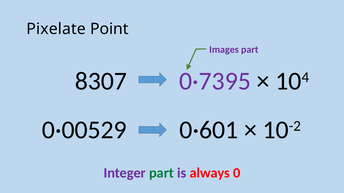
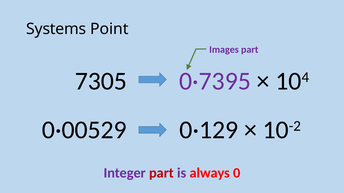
Pixelate: Pixelate -> Systems
8307: 8307 -> 7305
0·601: 0·601 -> 0·129
part at (161, 173) colour: green -> red
